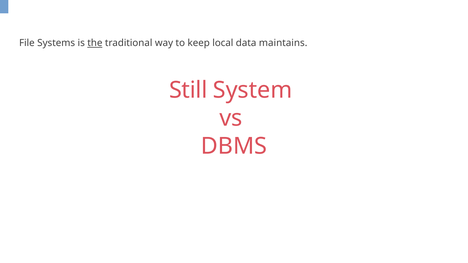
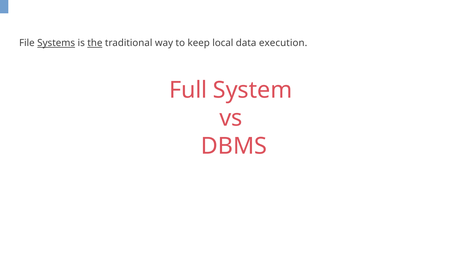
Systems underline: none -> present
maintains: maintains -> execution
Still: Still -> Full
